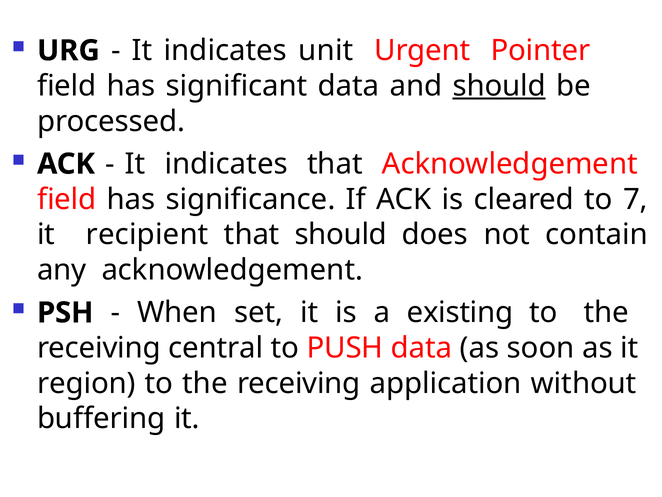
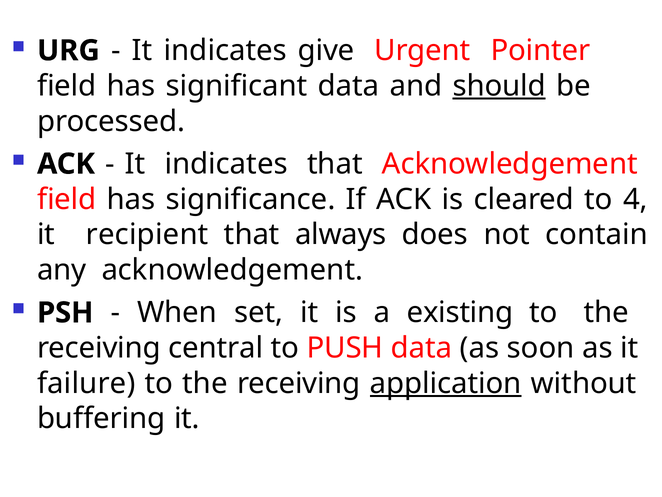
unit: unit -> give
7: 7 -> 4
that should: should -> always
region: region -> failure
application underline: none -> present
